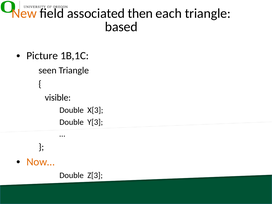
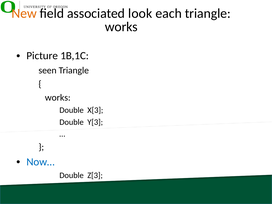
then: then -> look
based at (121, 27): based -> works
visible at (58, 98): visible -> works
Now… colour: orange -> blue
